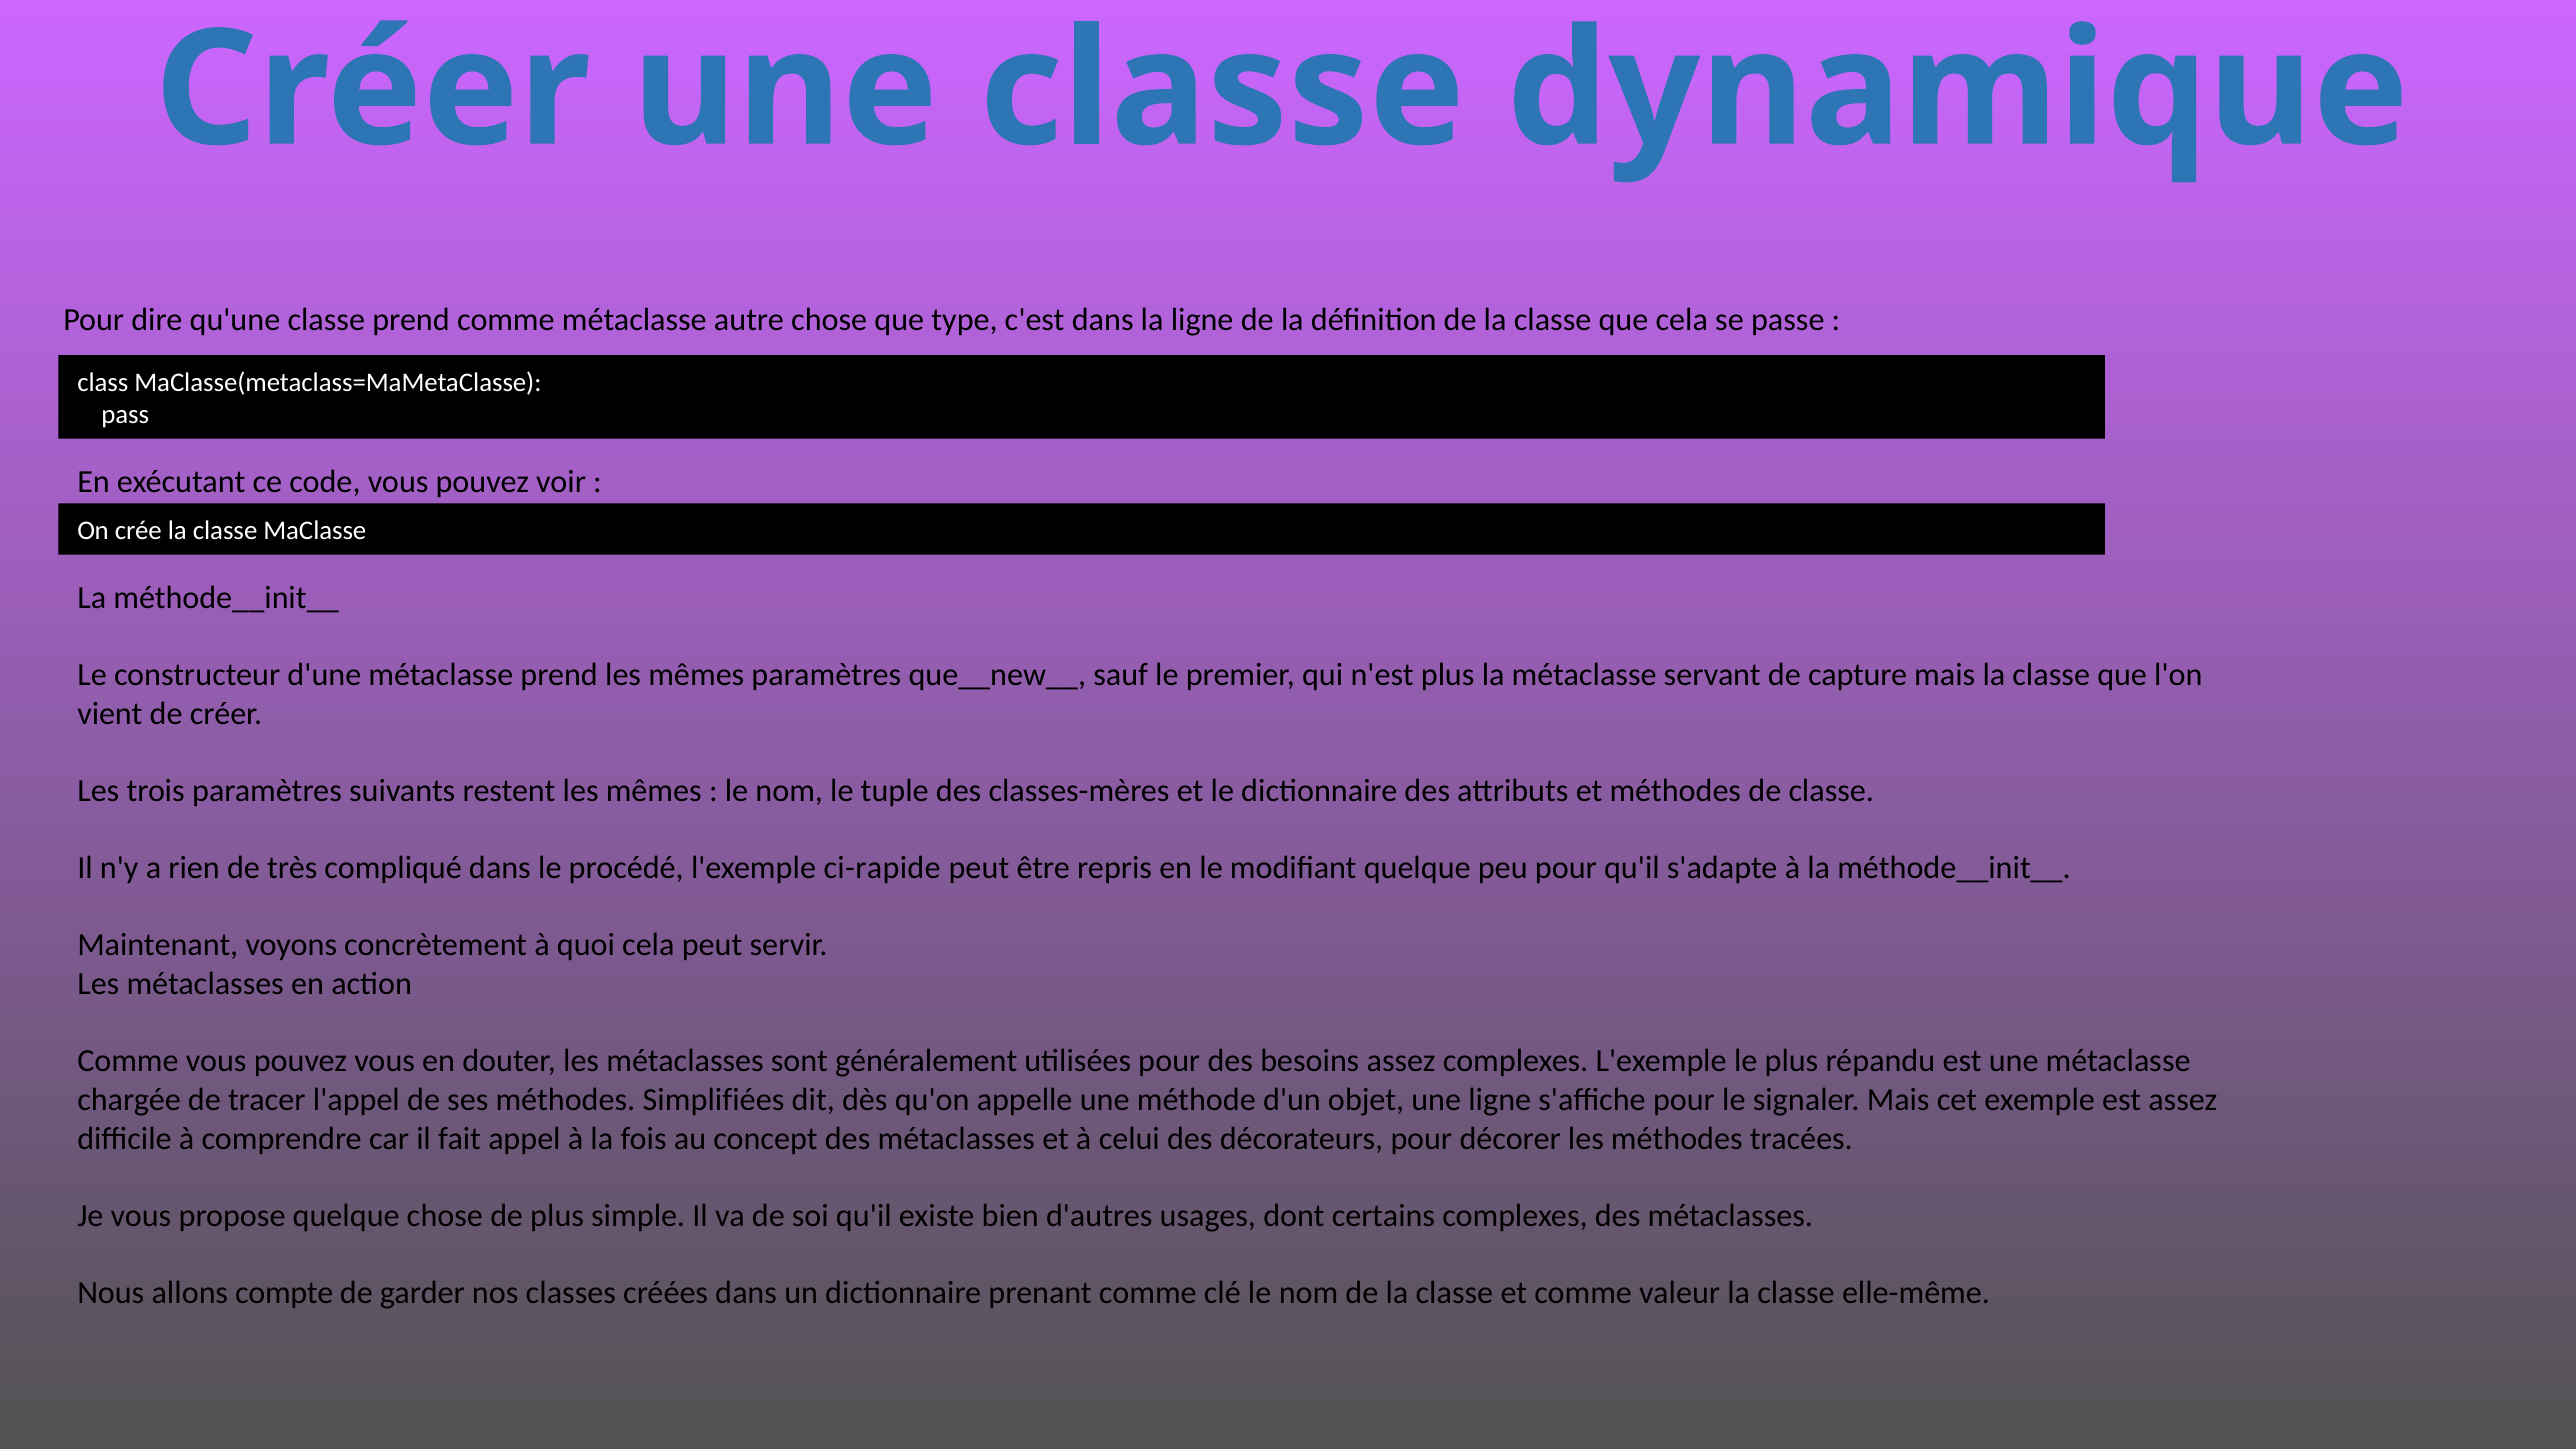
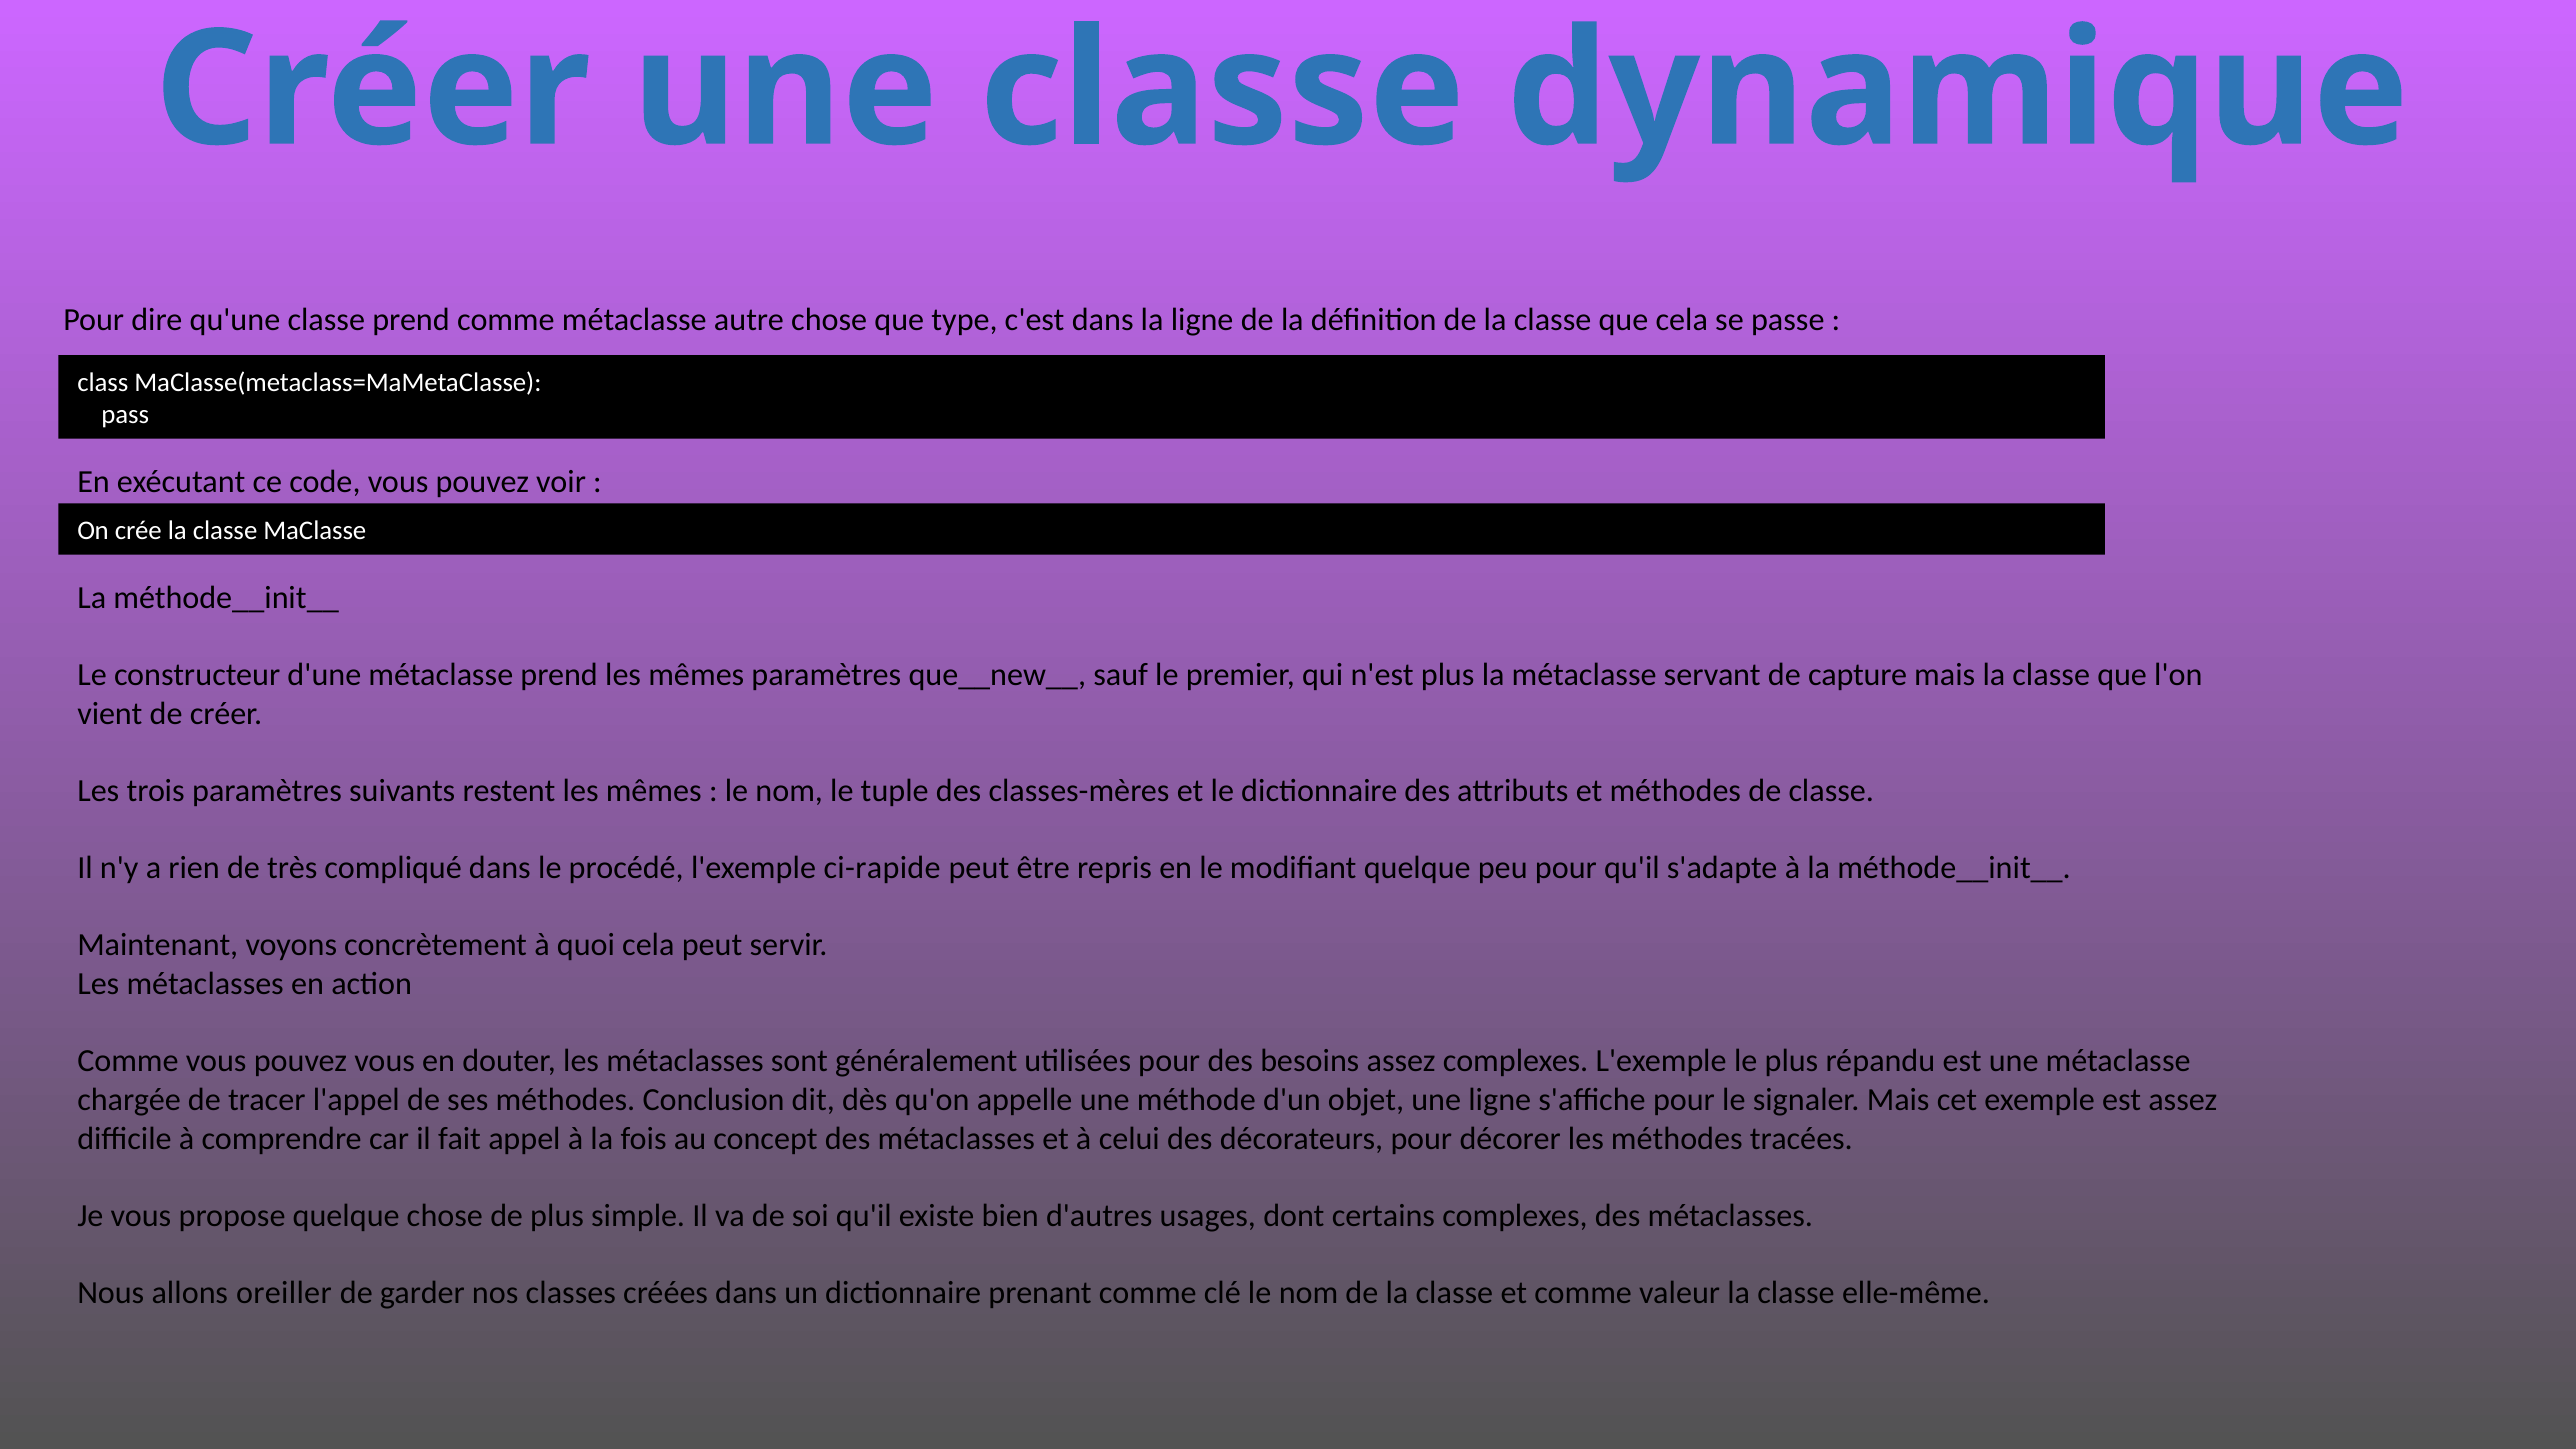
Simplifiées: Simplifiées -> Conclusion
compte: compte -> oreiller
